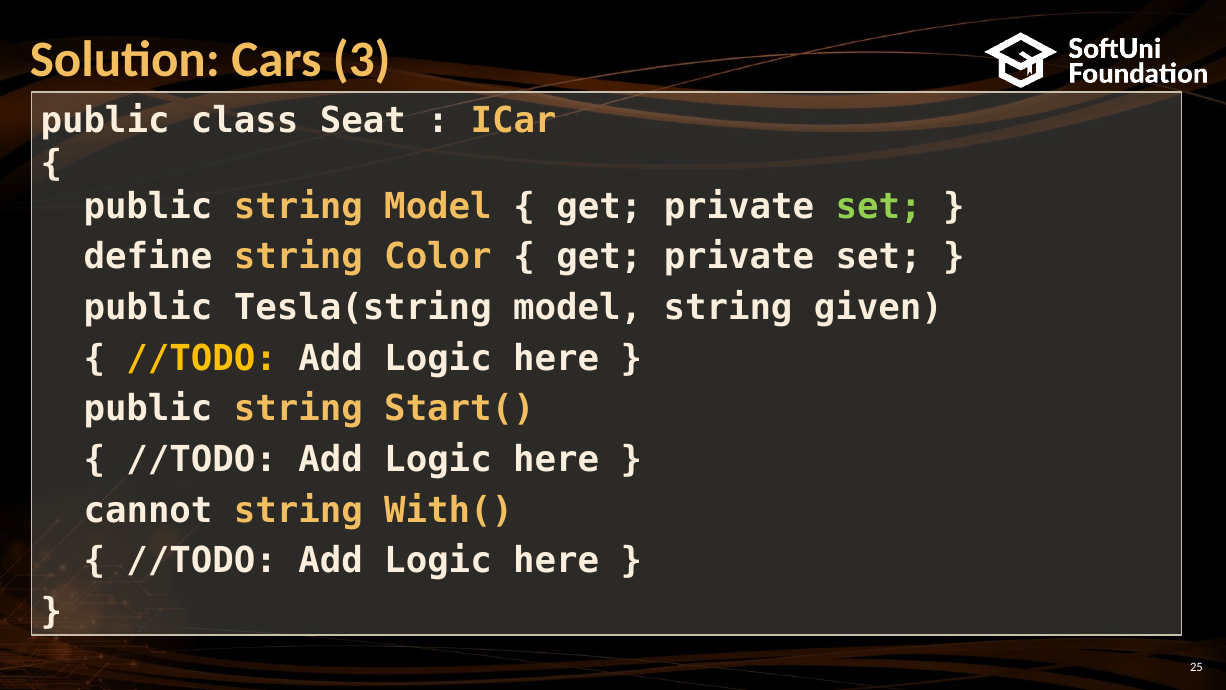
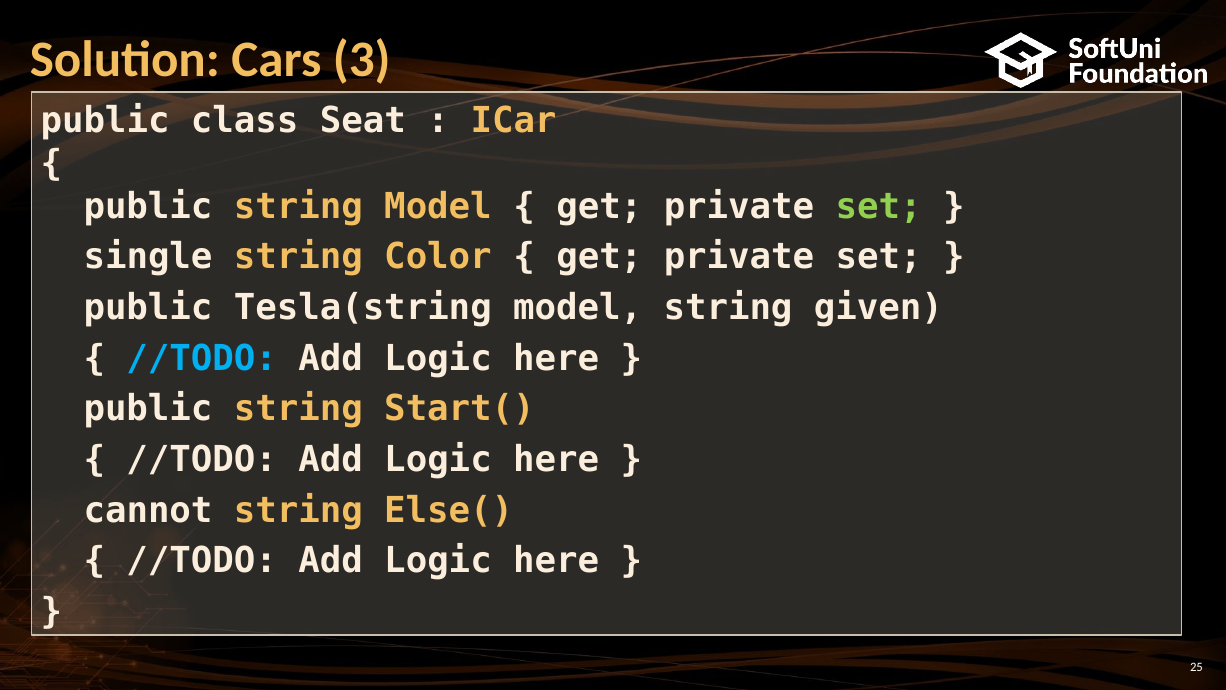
define: define -> single
//TODO at (202, 358) colour: yellow -> light blue
With(: With( -> Else(
